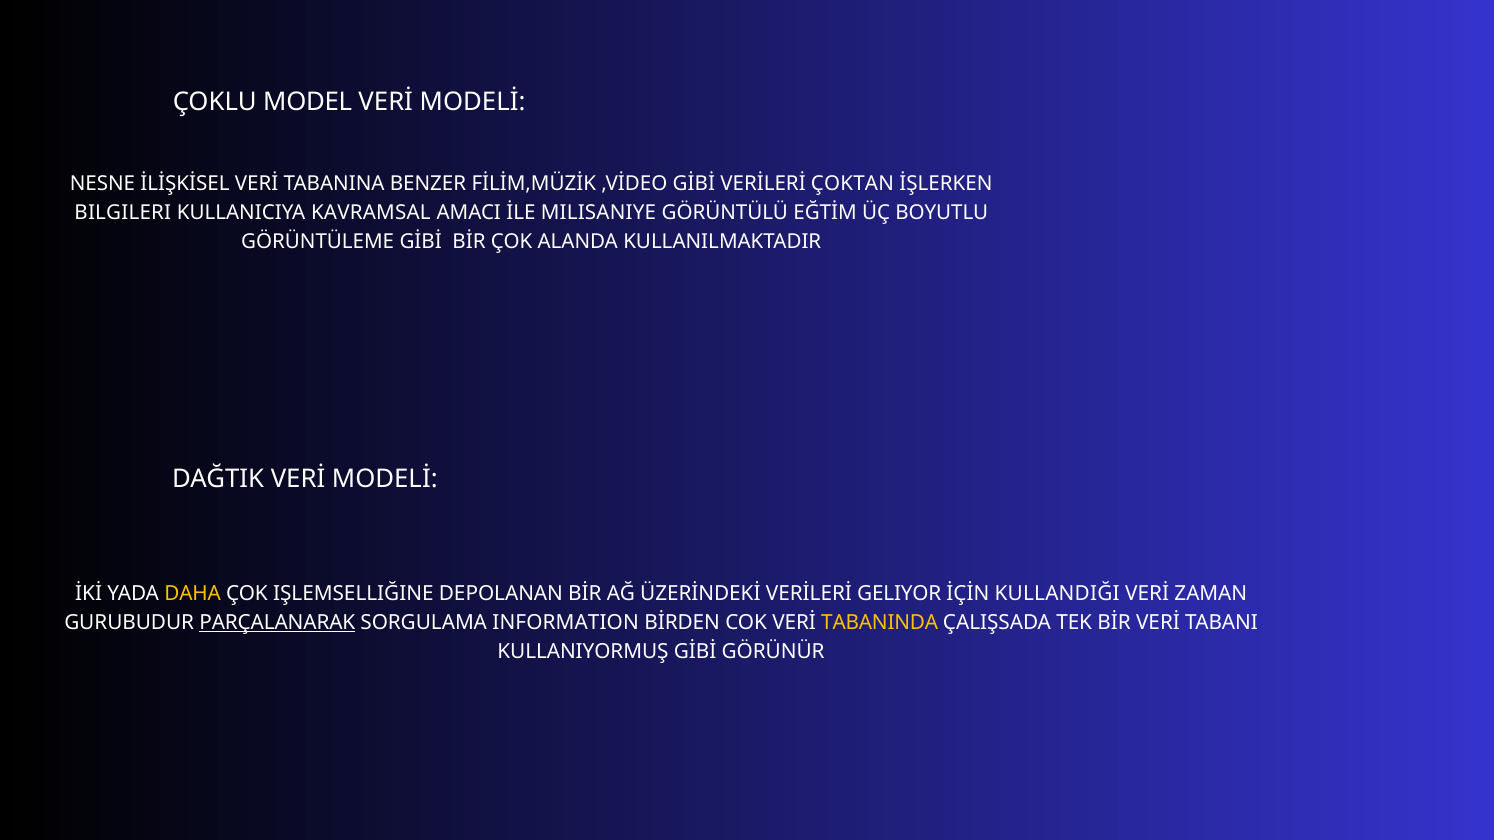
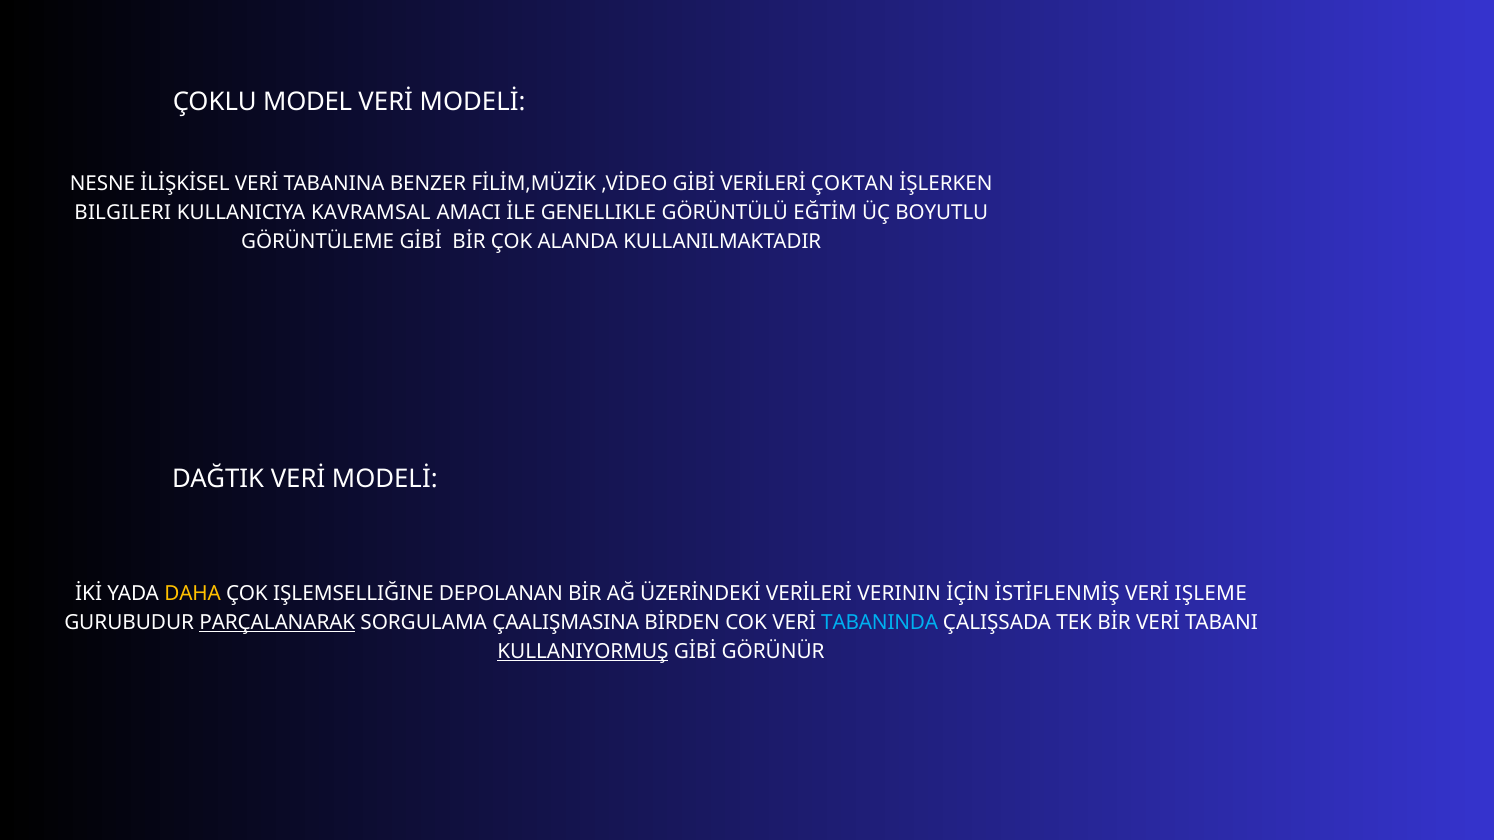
MILISANIYE: MILISANIYE -> GENELLIKLE
GELIYOR: GELIYOR -> VERININ
KULLANDIĞI: KULLANDIĞI -> İSTİFLENMİŞ
ZAMAN: ZAMAN -> IŞLEME
INFORMATION: INFORMATION -> ÇAALIŞMASINA
TABANINDA colour: yellow -> light blue
KULLANIYORMUŞ underline: none -> present
